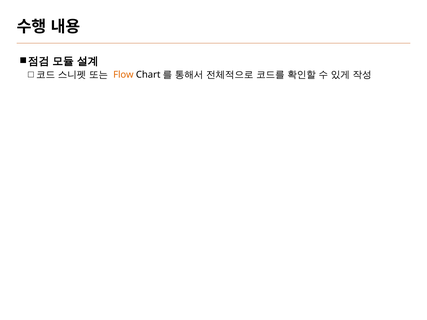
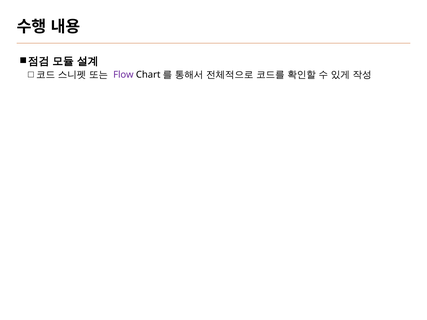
Flow colour: orange -> purple
